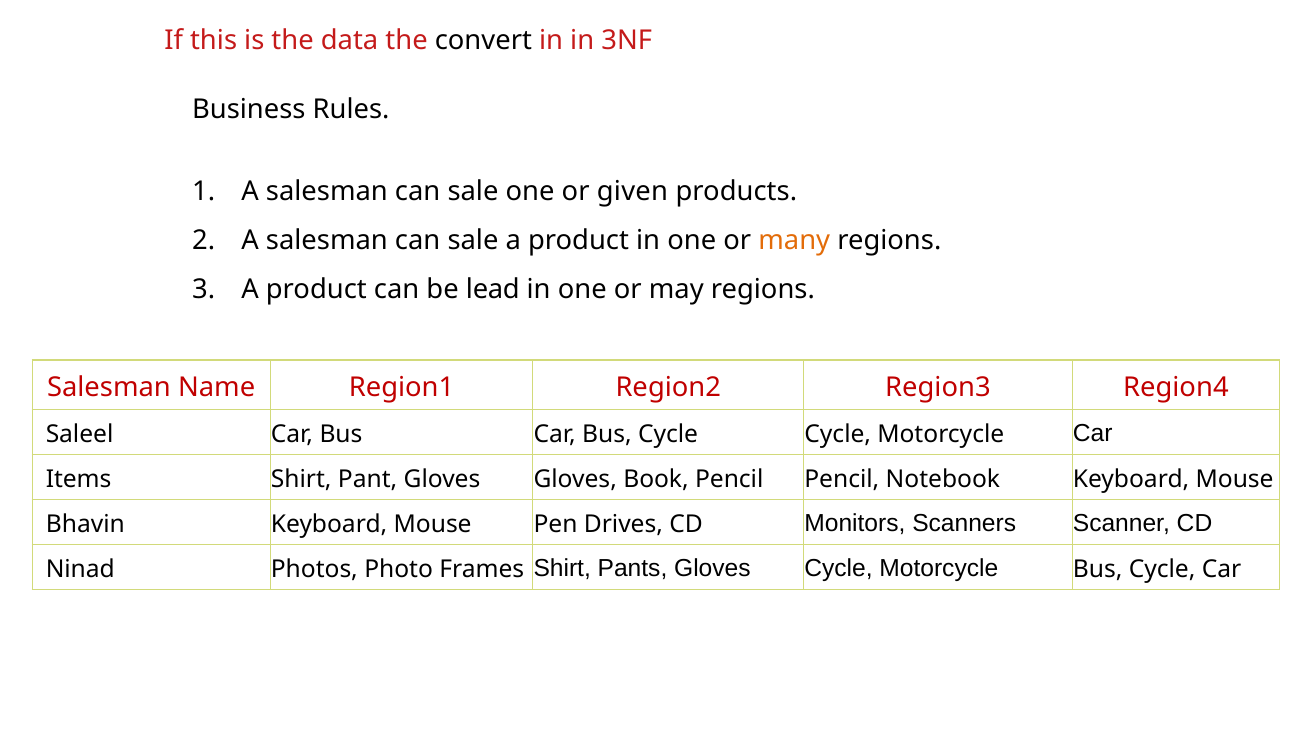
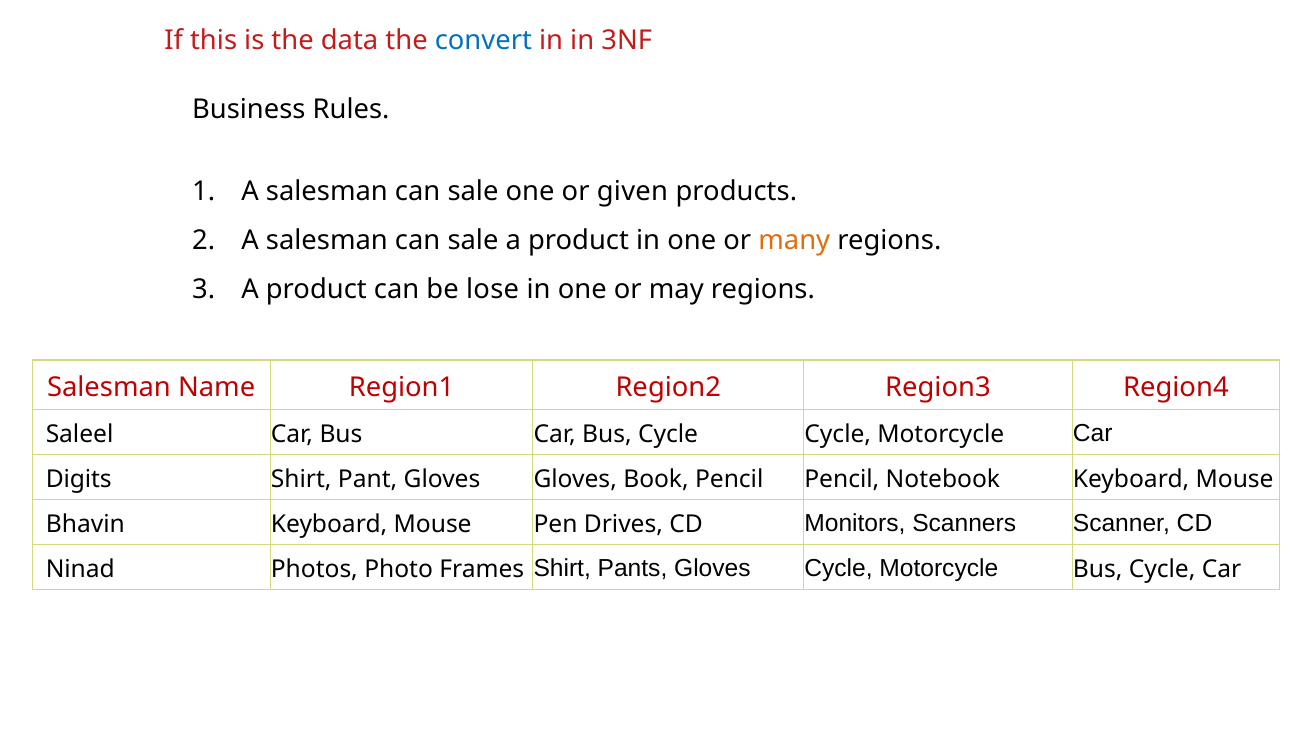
convert colour: black -> blue
lead: lead -> lose
Items: Items -> Digits
